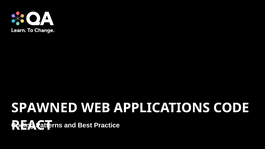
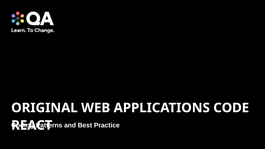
SPAWNED: SPAWNED -> ORIGINAL
